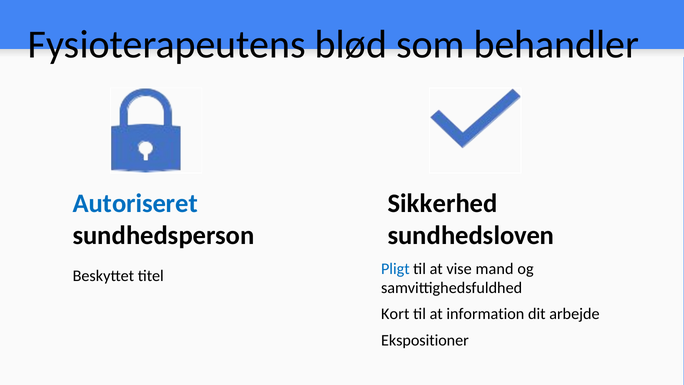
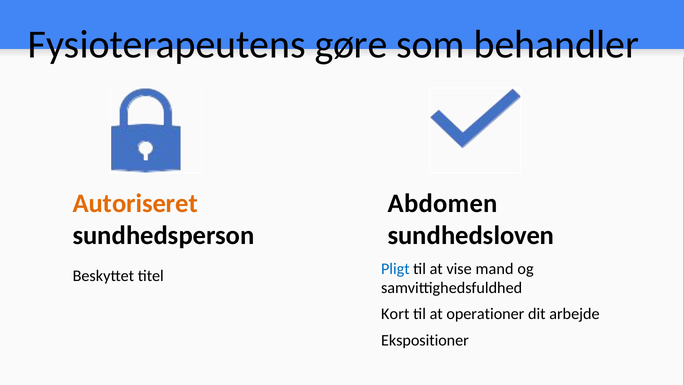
blød: blød -> gøre
Autoriseret colour: blue -> orange
Sikkerhed: Sikkerhed -> Abdomen
information: information -> operationer
